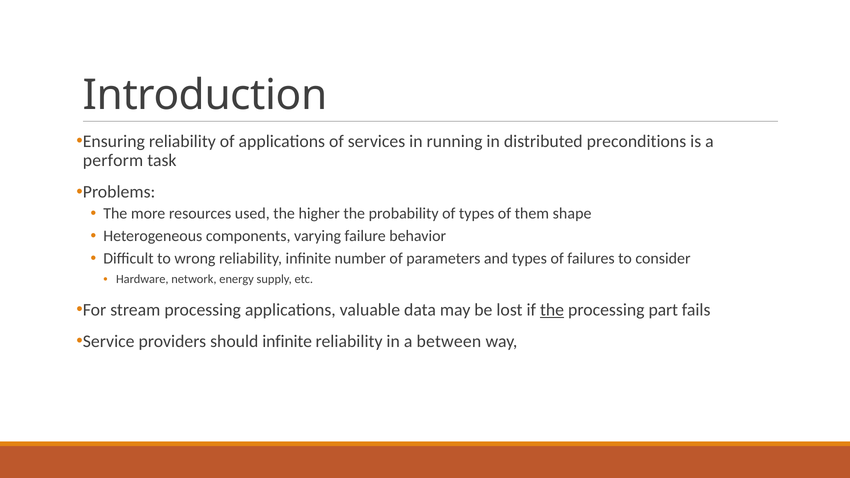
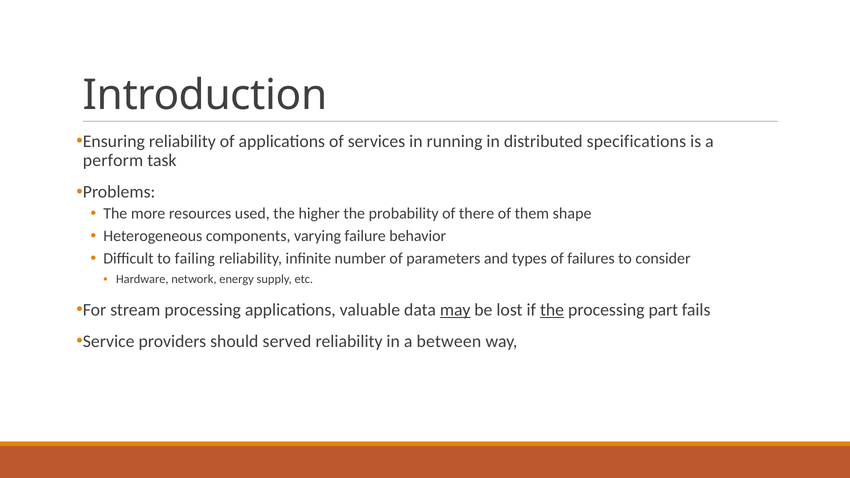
preconditions: preconditions -> specifications
of types: types -> there
wrong: wrong -> failing
may underline: none -> present
should infinite: infinite -> served
